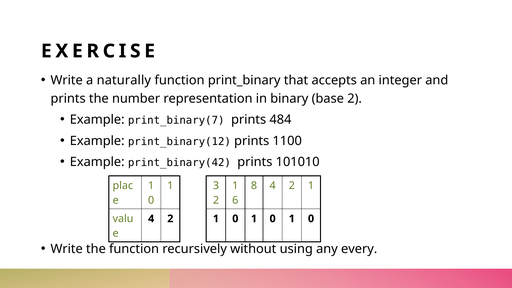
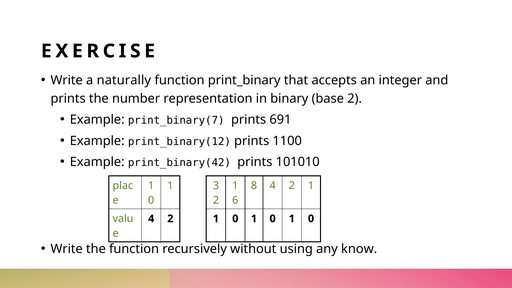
484: 484 -> 691
every: every -> know
